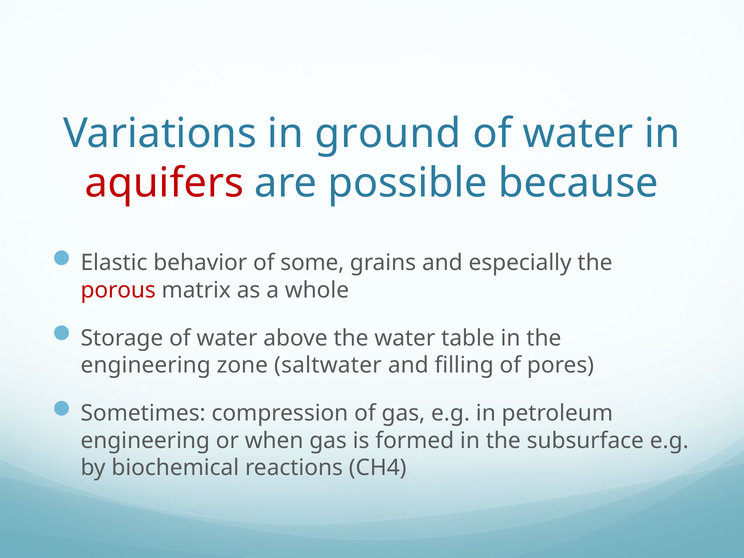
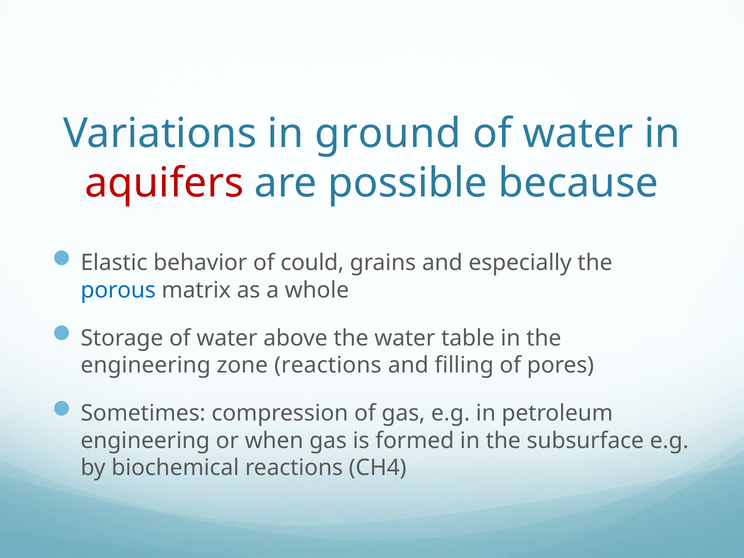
some: some -> could
porous colour: red -> blue
zone saltwater: saltwater -> reactions
